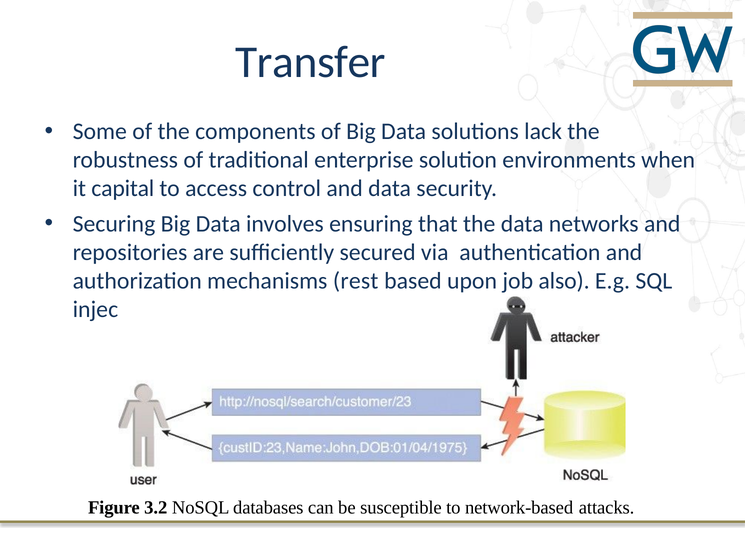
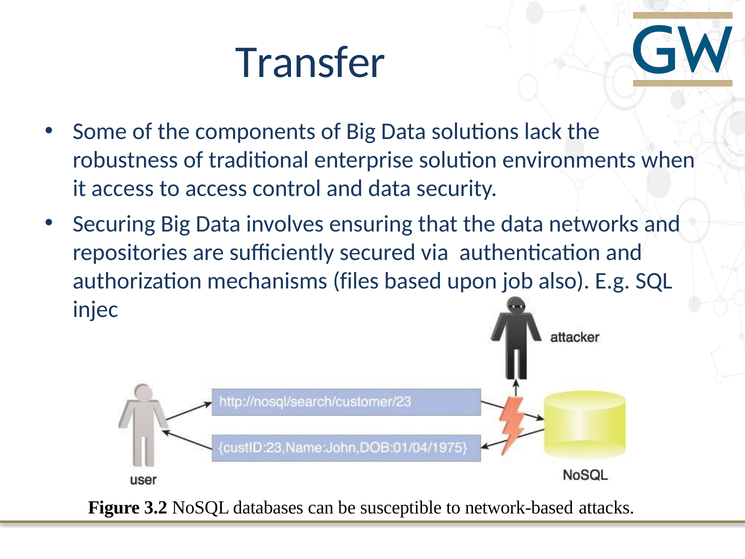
it capital: capital -> access
rest: rest -> files
